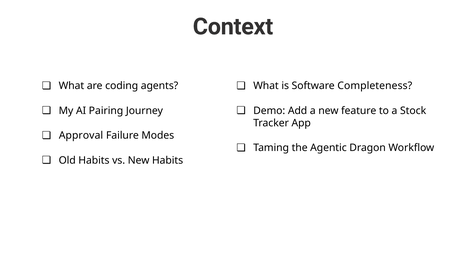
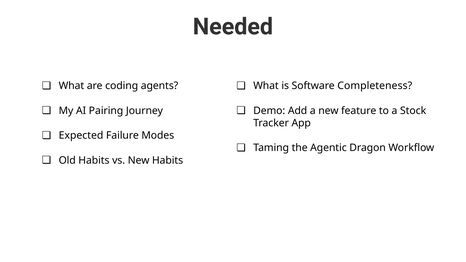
Context: Context -> Needed
Approval: Approval -> Expected
